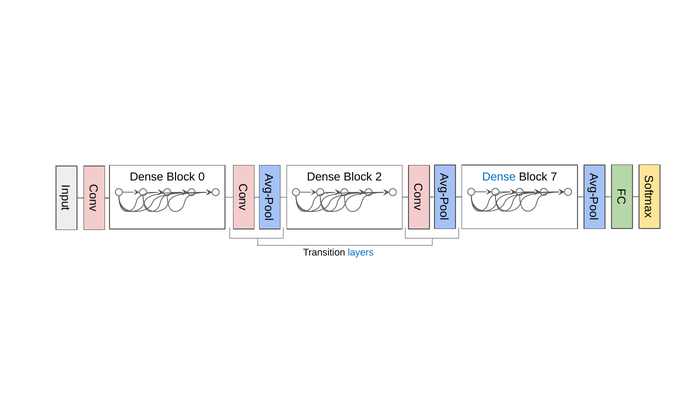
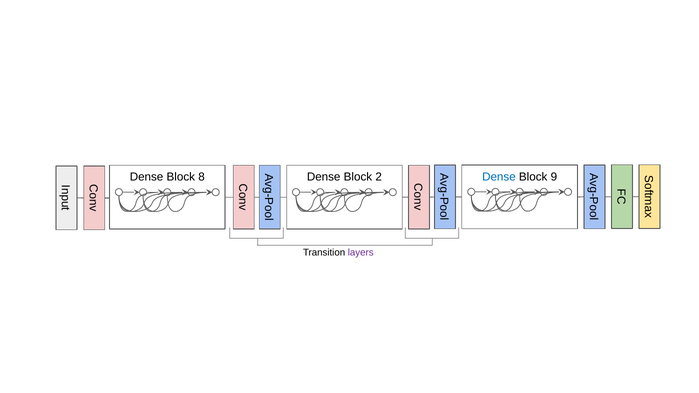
0: 0 -> 8
7: 7 -> 9
layers colour: blue -> purple
